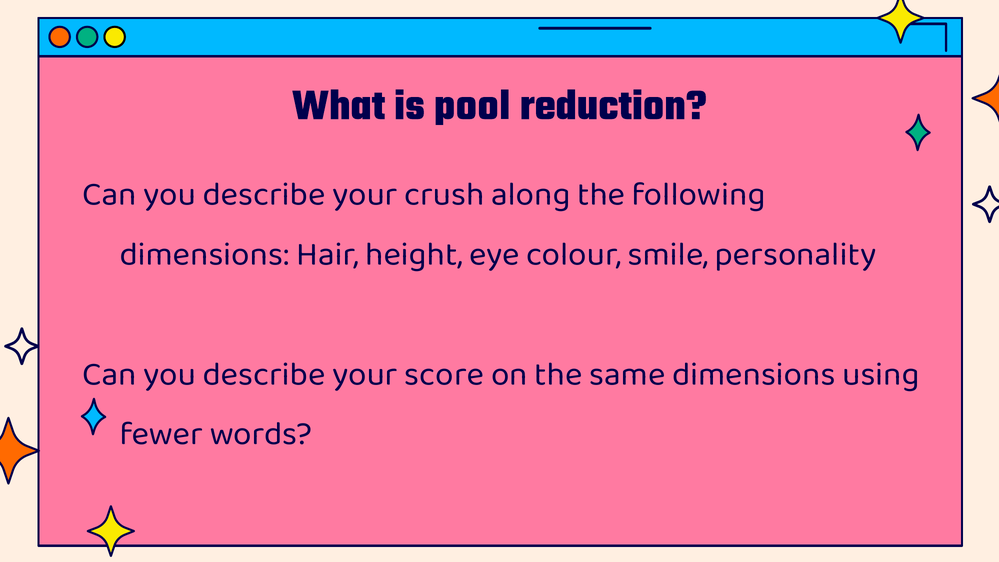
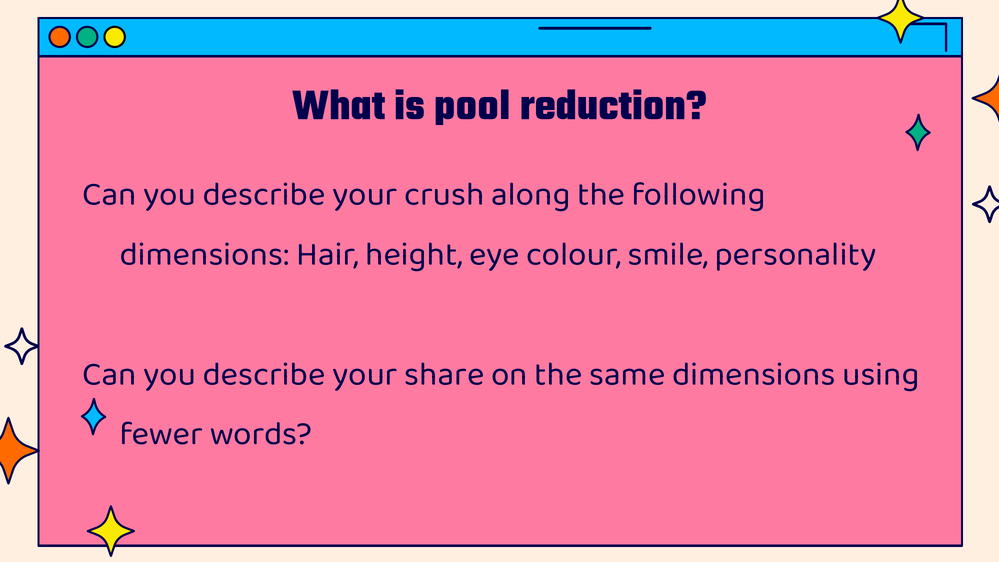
score: score -> share
